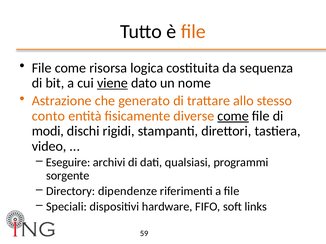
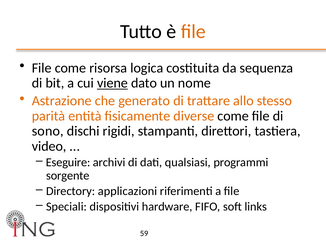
conto: conto -> parità
come at (233, 116) underline: present -> none
modi: modi -> sono
dipendenze: dipendenze -> applicazioni
